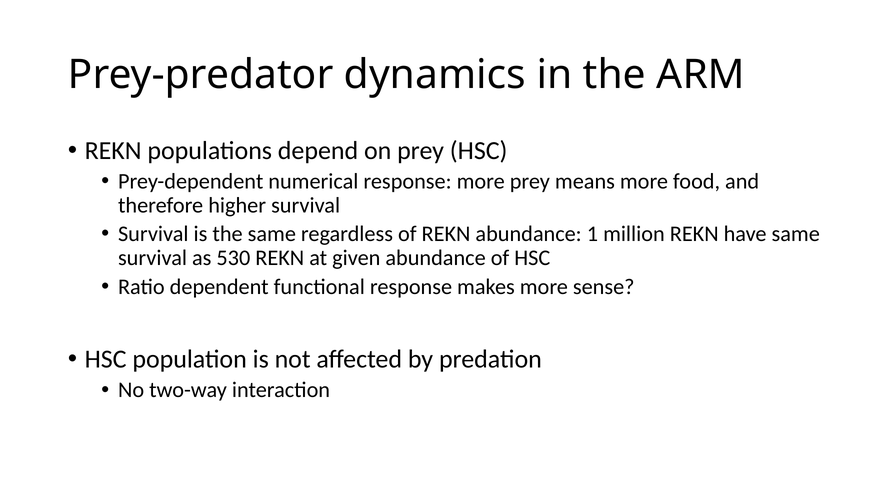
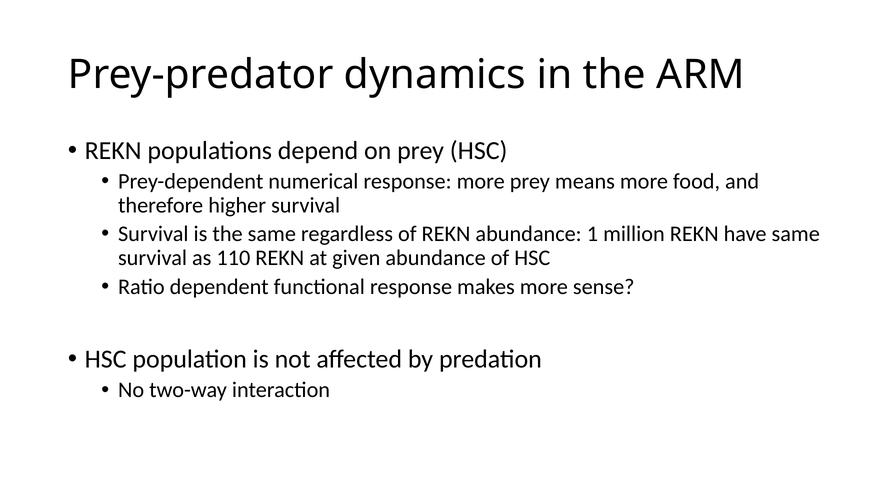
530: 530 -> 110
